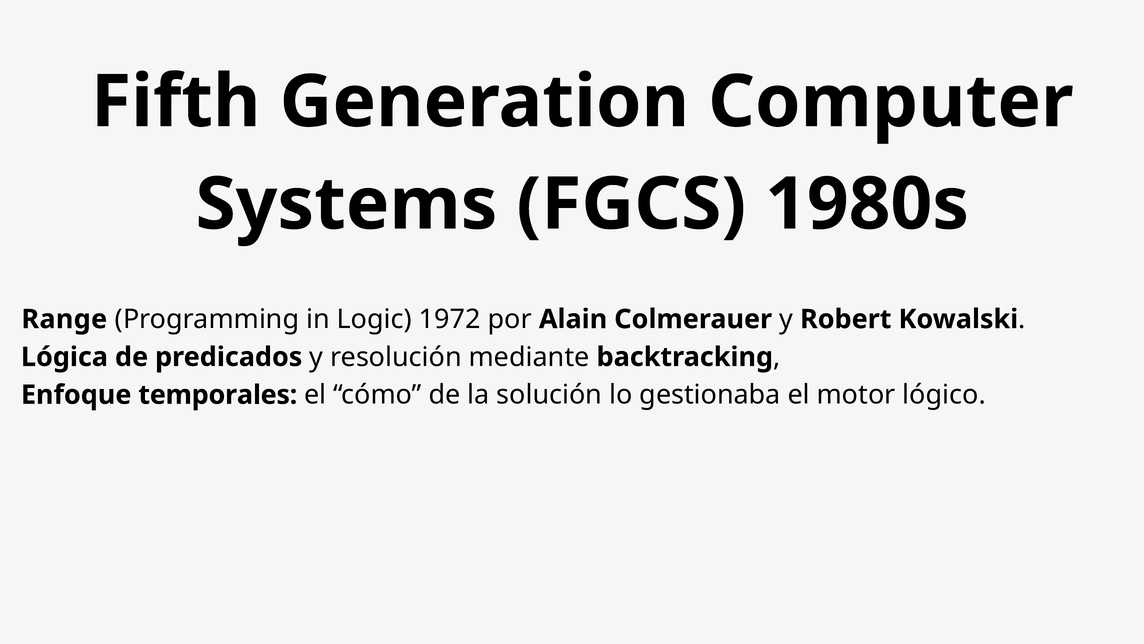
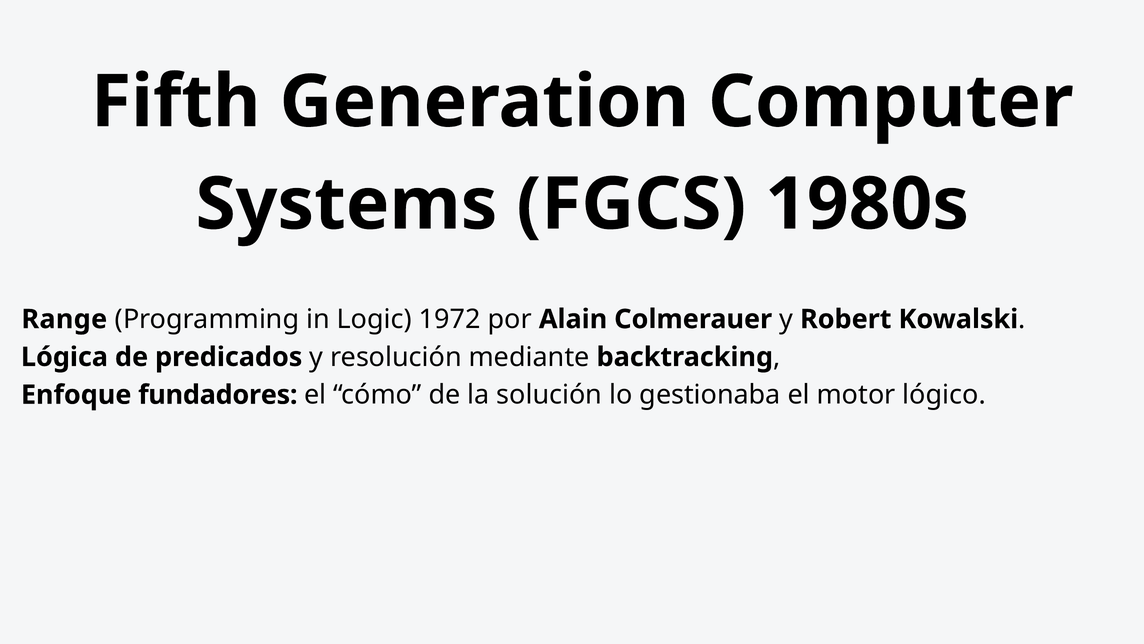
temporales: temporales -> fundadores
